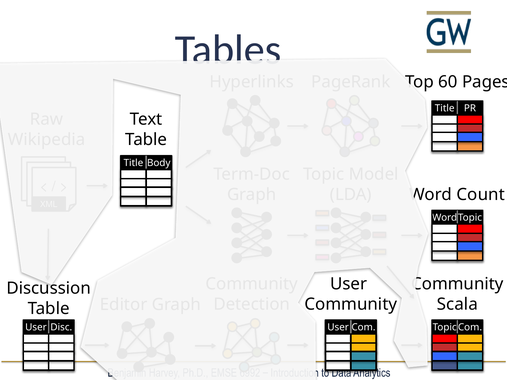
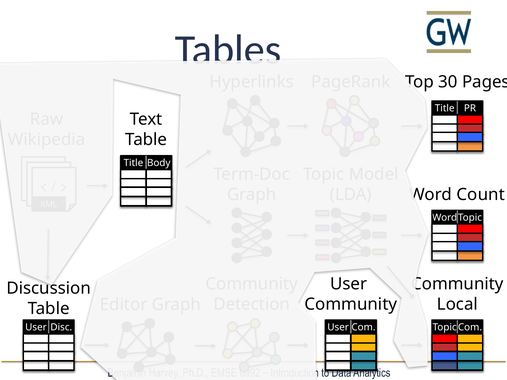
60: 60 -> 30
Scala: Scala -> Local
